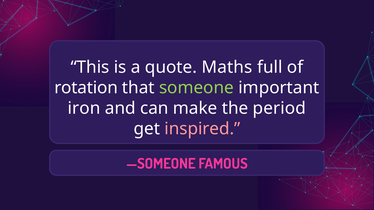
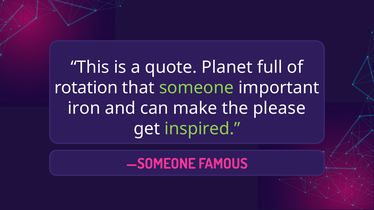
Maths: Maths -> Planet
period: period -> please
inspired colour: pink -> light green
